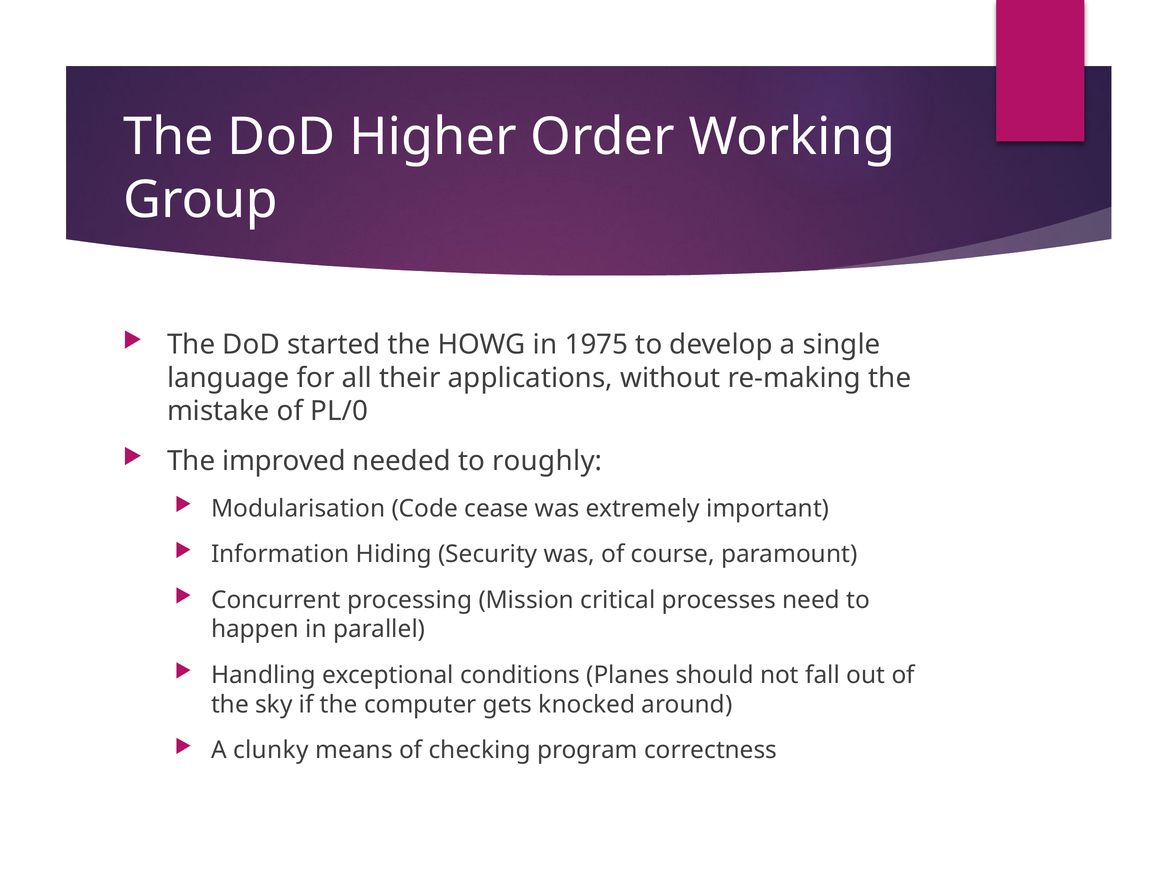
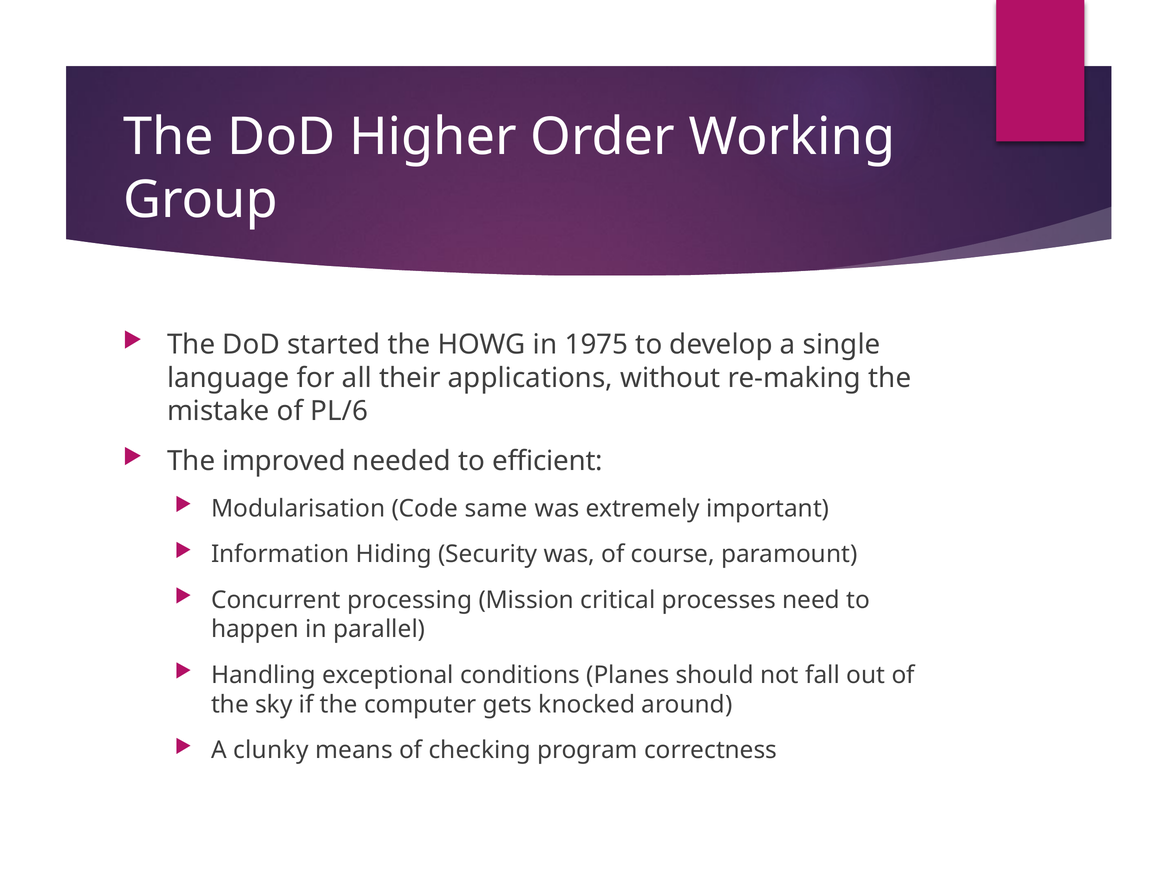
PL/0: PL/0 -> PL/6
roughly: roughly -> efficient
cease: cease -> same
